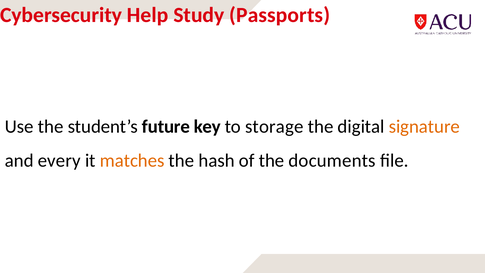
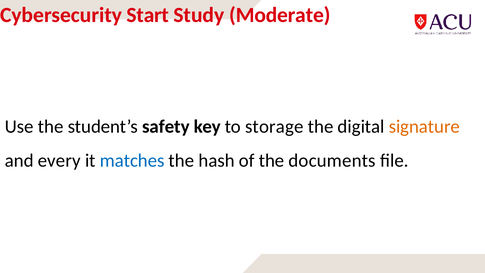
Help: Help -> Start
Passports: Passports -> Moderate
future: future -> safety
matches colour: orange -> blue
